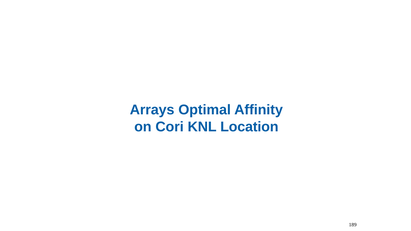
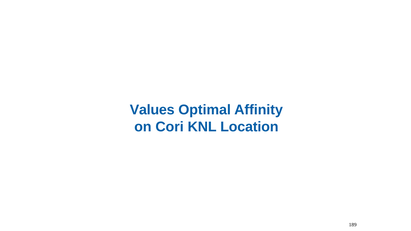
Arrays: Arrays -> Values
